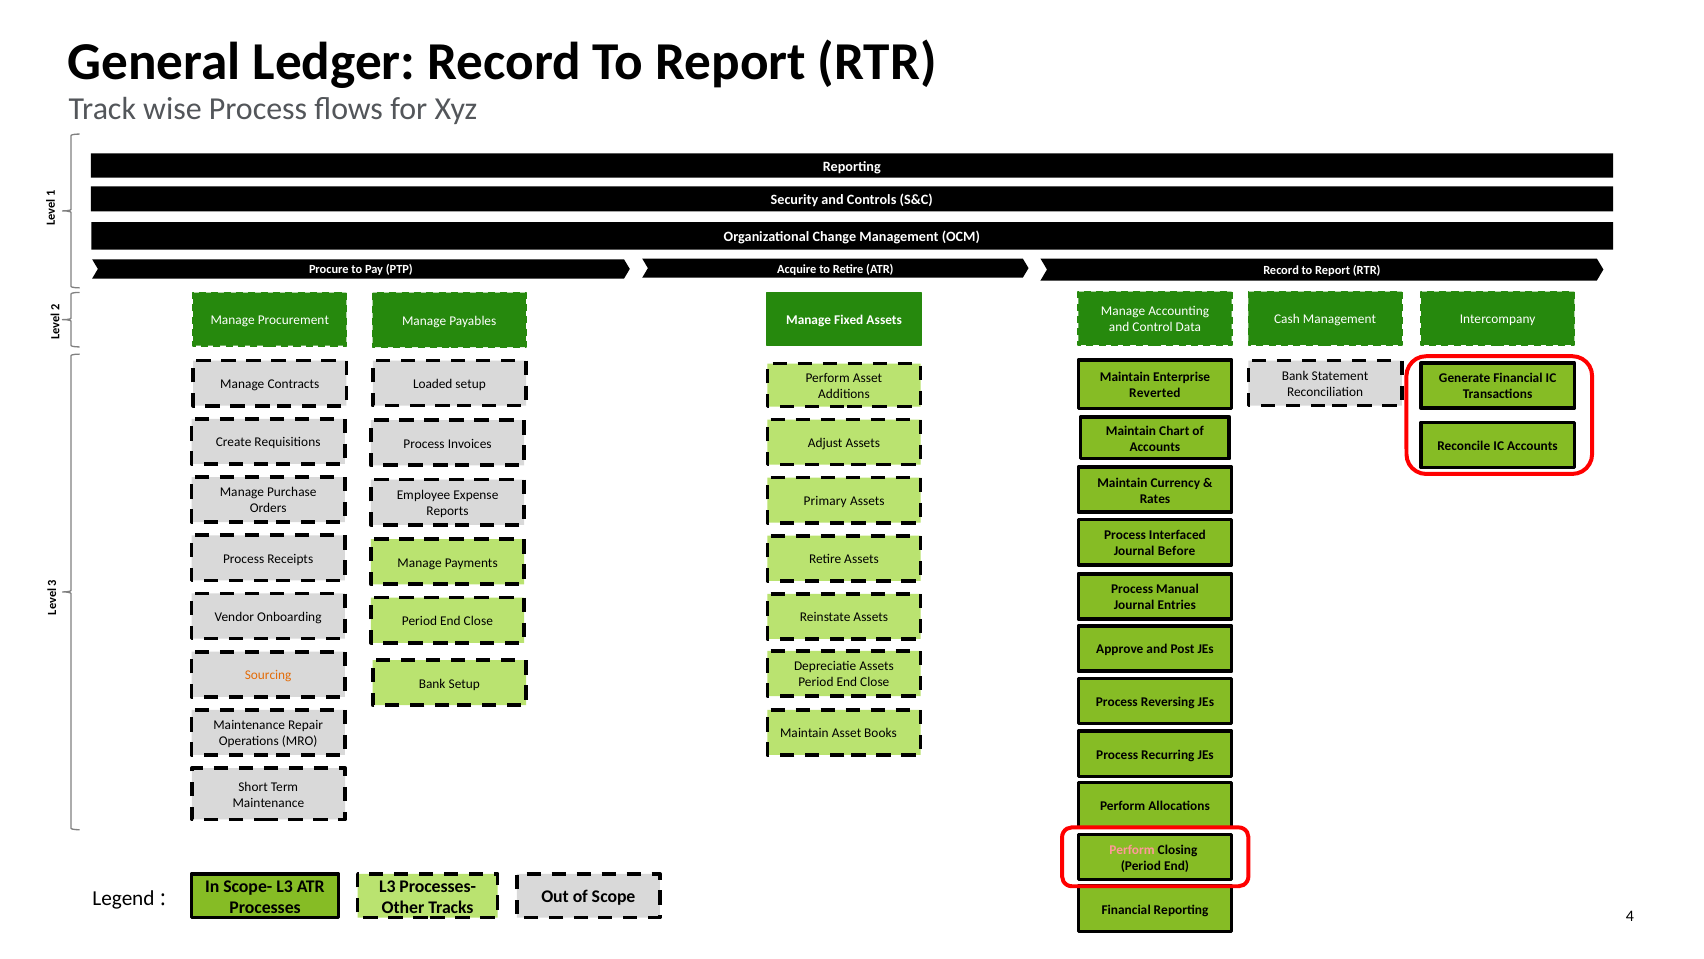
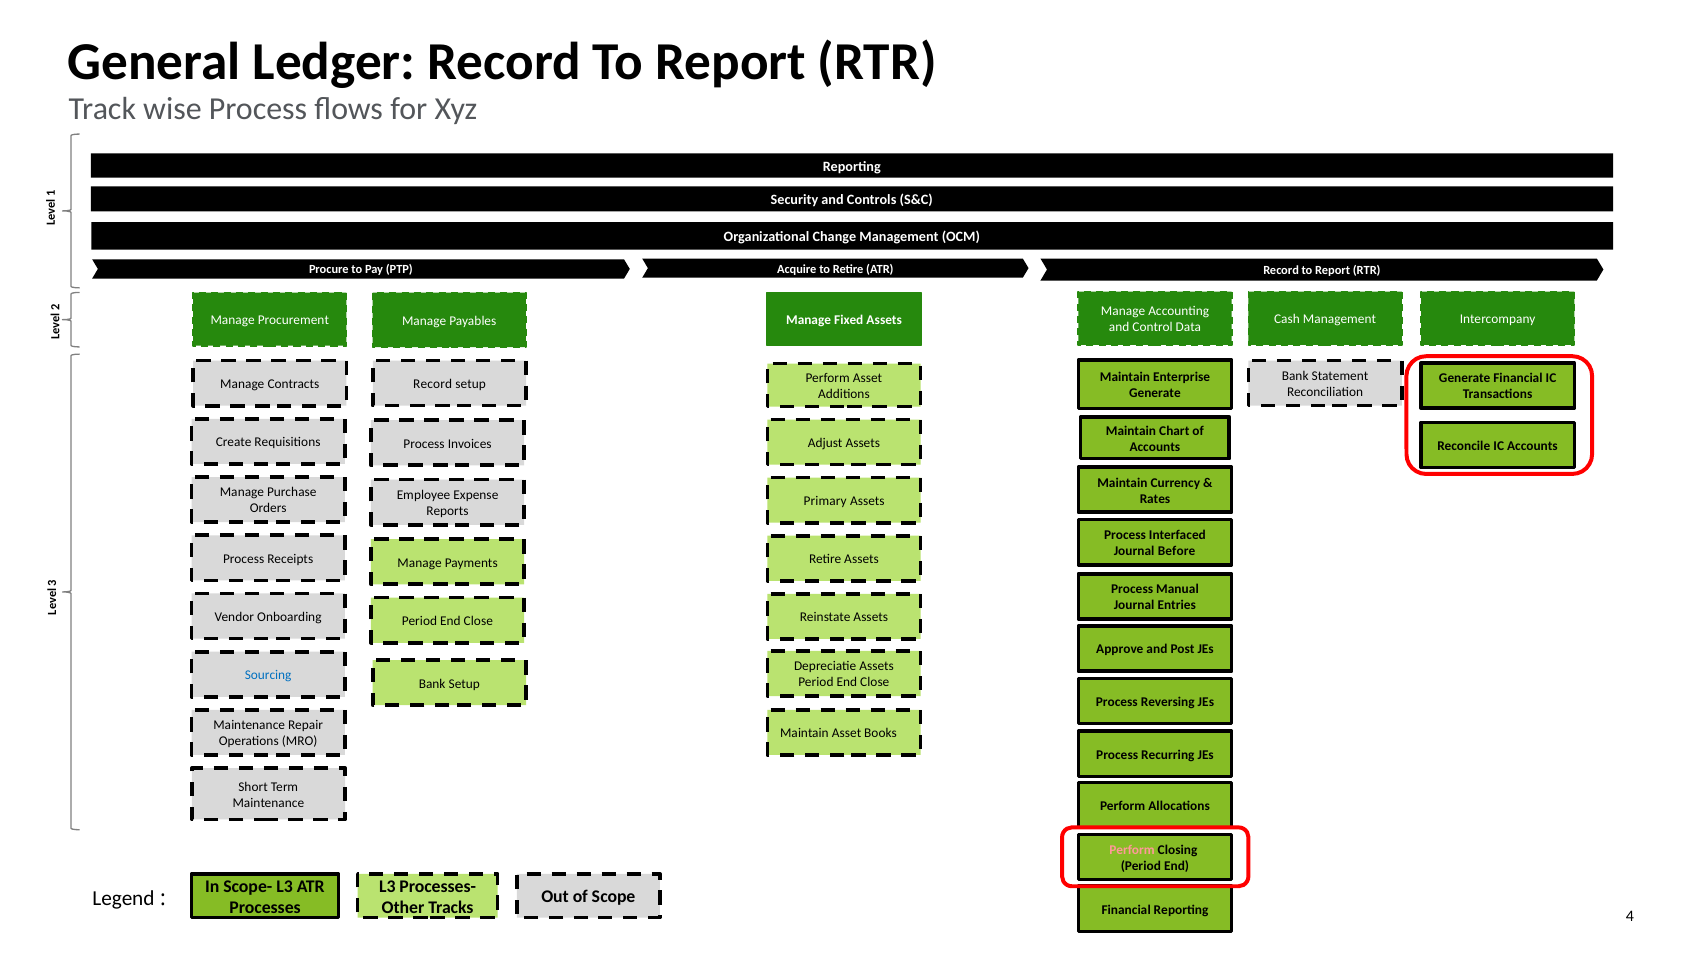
Loaded at (433, 384): Loaded -> Record
Reverted at (1155, 393): Reverted -> Generate
Sourcing colour: orange -> blue
